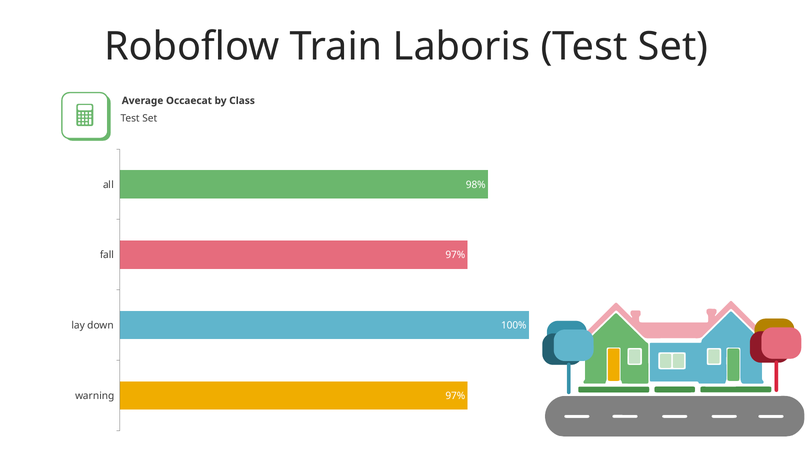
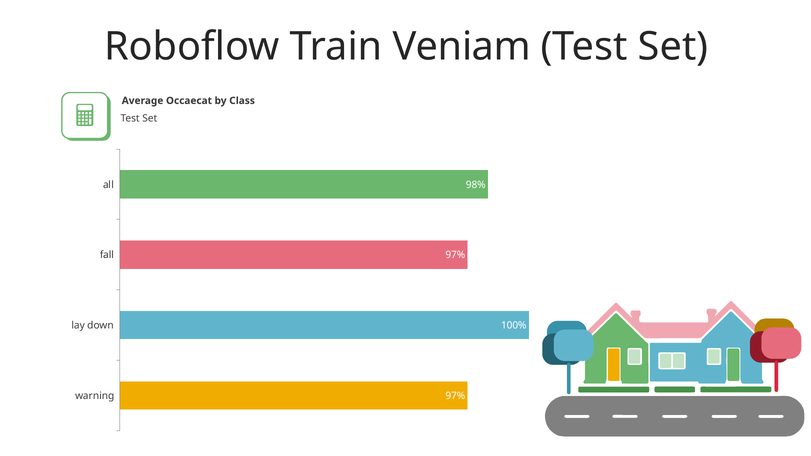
Laboris: Laboris -> Veniam
